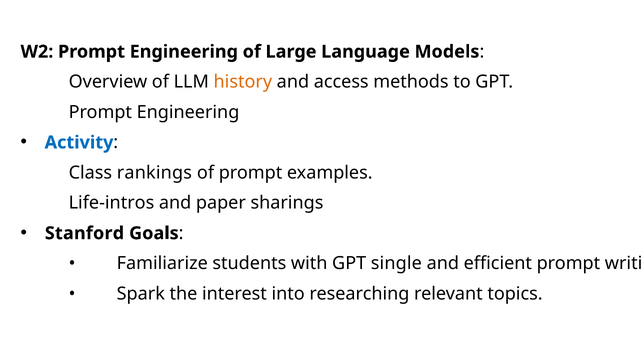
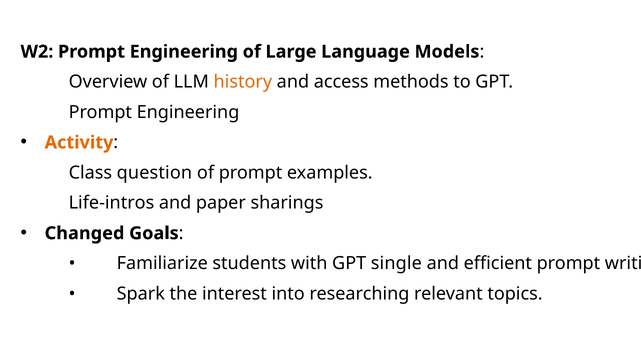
Activity colour: blue -> orange
rankings: rankings -> question
Stanford: Stanford -> Changed
